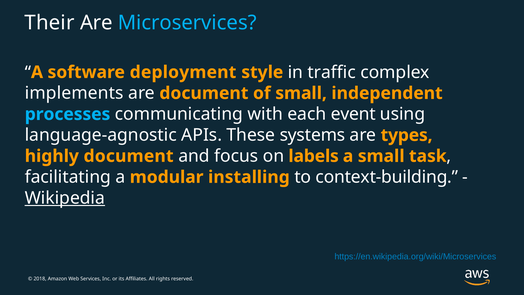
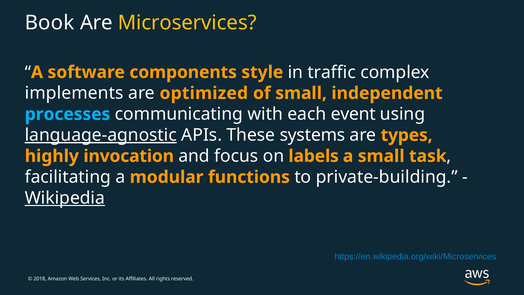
Their: Their -> Book
Microservices colour: light blue -> yellow
deployment: deployment -> components
are document: document -> optimized
language-agnostic underline: none -> present
highly document: document -> invocation
installing: installing -> functions
context-building: context-building -> private-building
